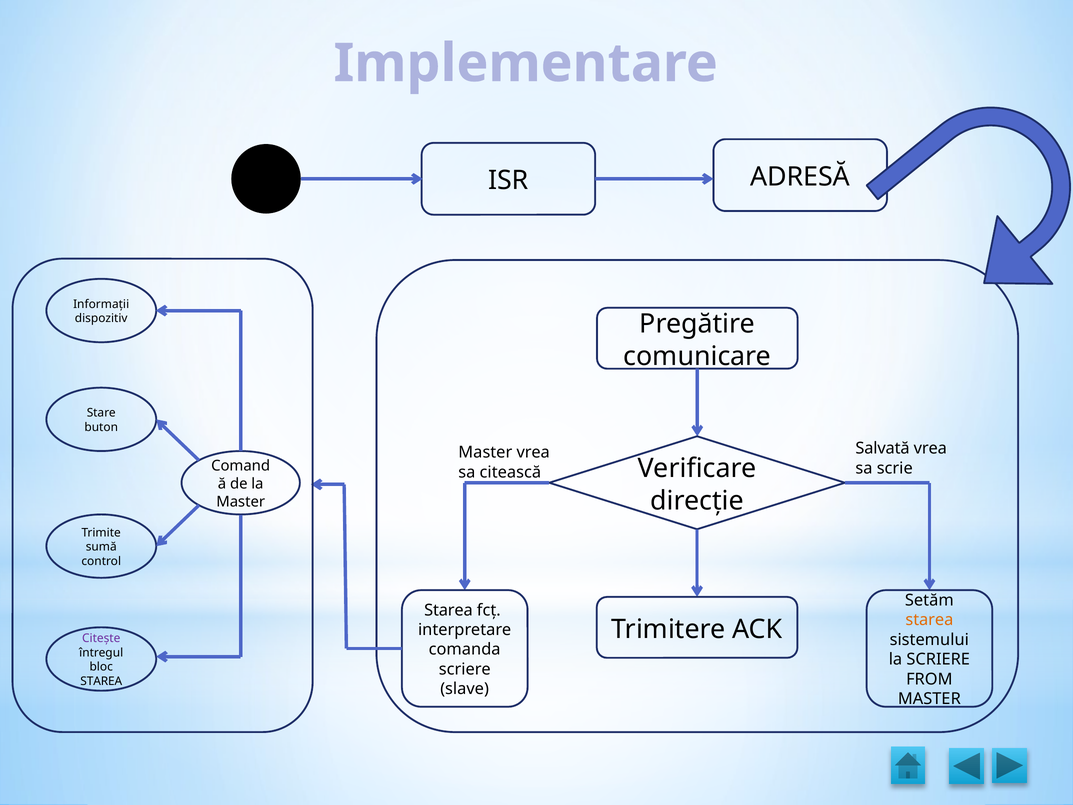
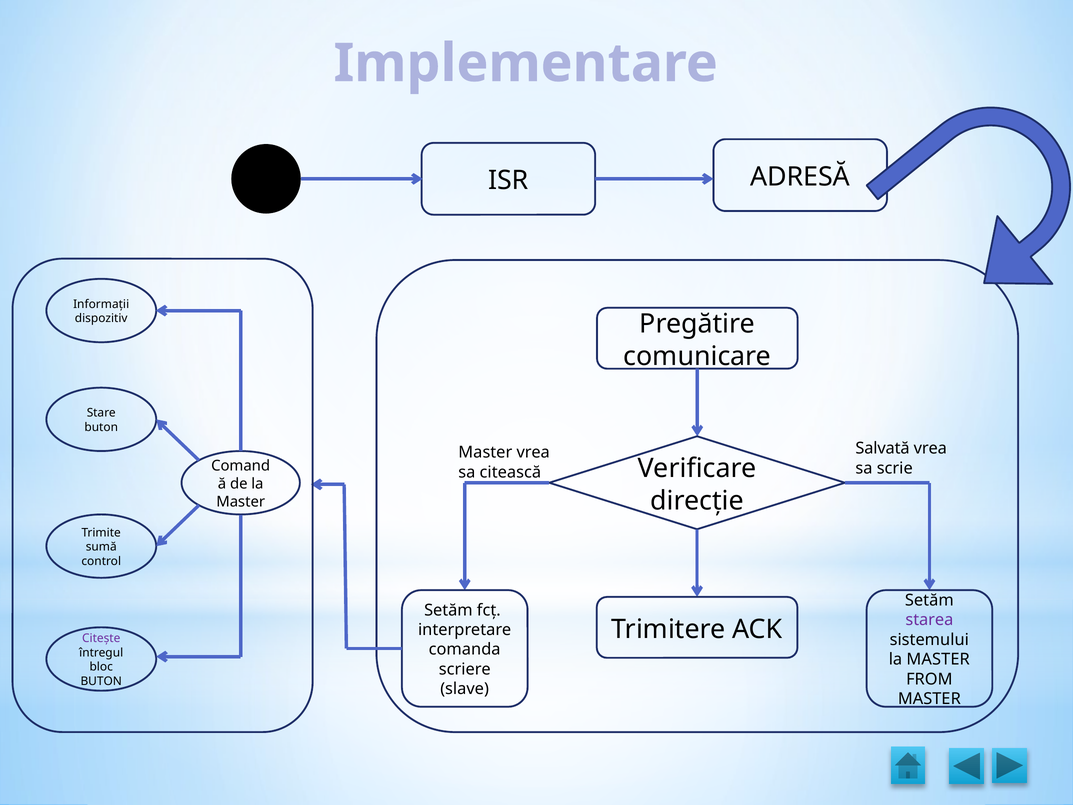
Starea at (448, 610): Starea -> Setăm
starea at (929, 620) colour: orange -> purple
SCRIERE at (938, 659): SCRIERE -> MASTER
STAREA at (101, 681): STAREA -> BUTON
